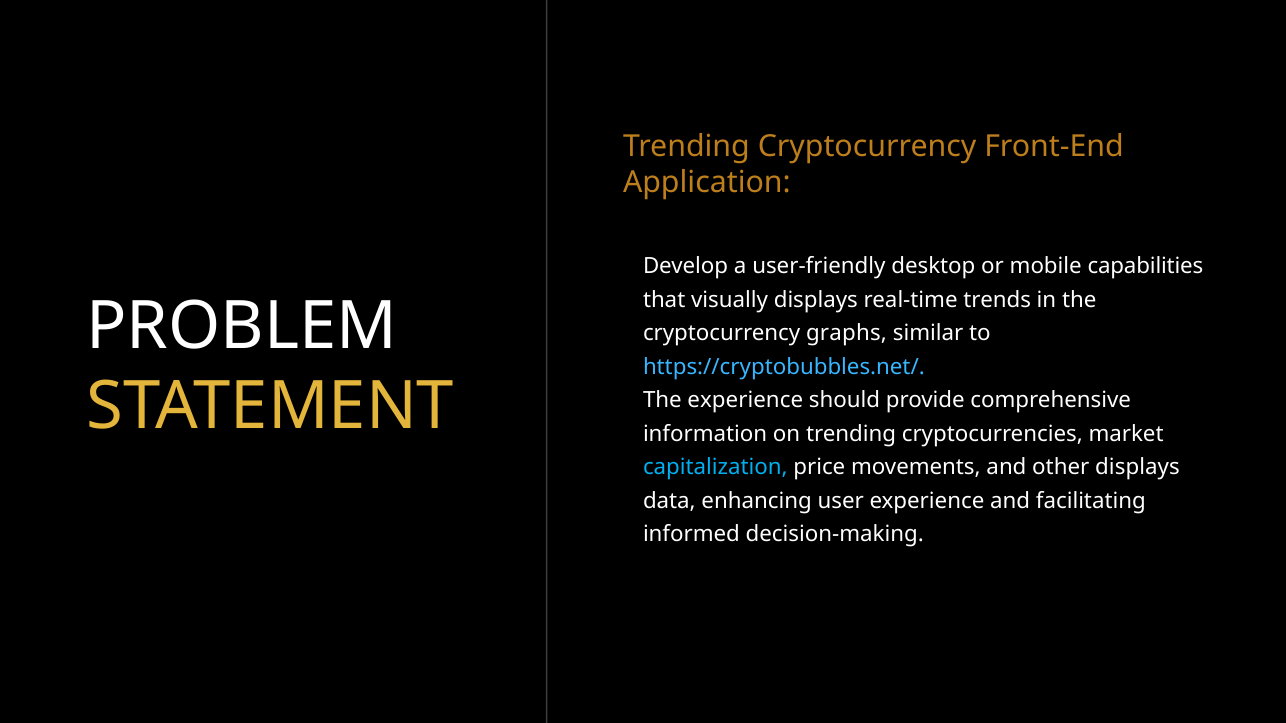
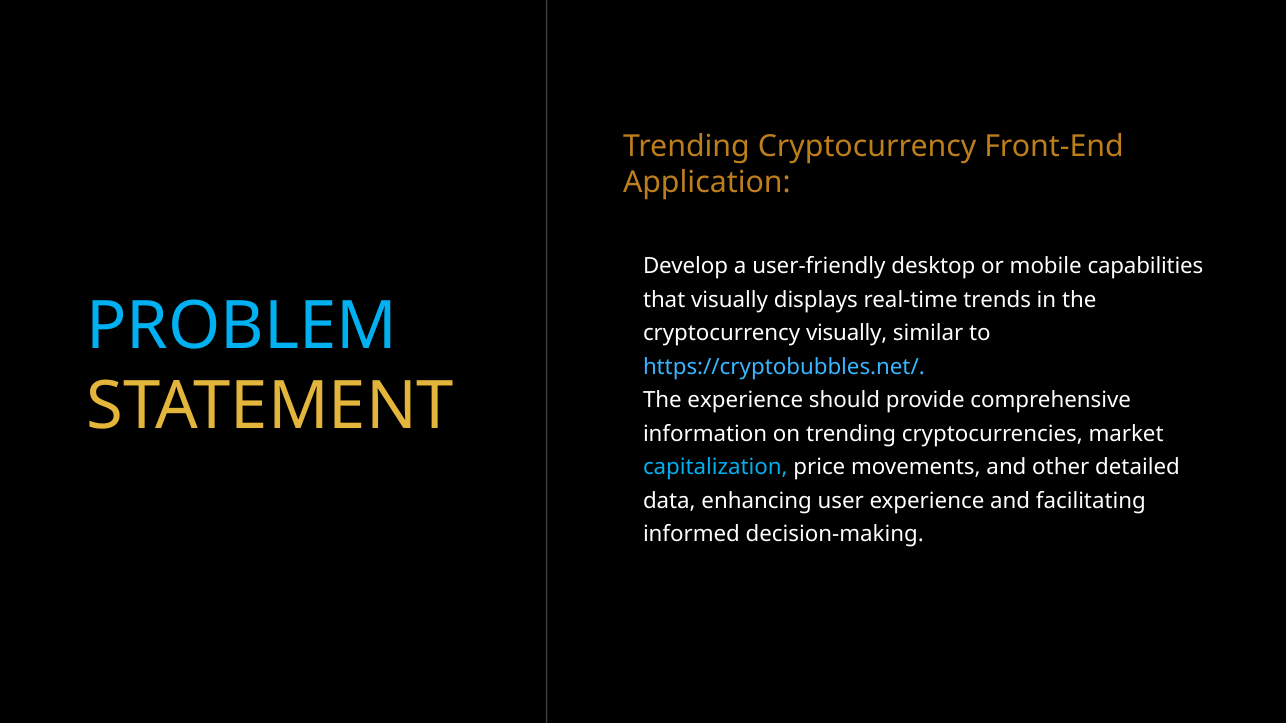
PROBLEM colour: white -> light blue
cryptocurrency graphs: graphs -> visually
other displays: displays -> detailed
